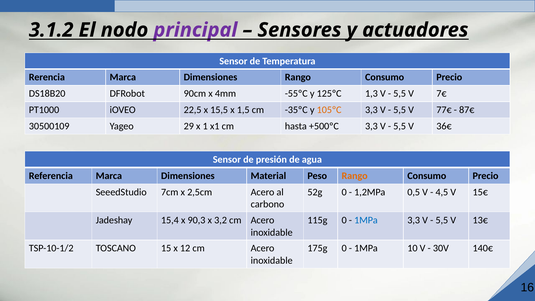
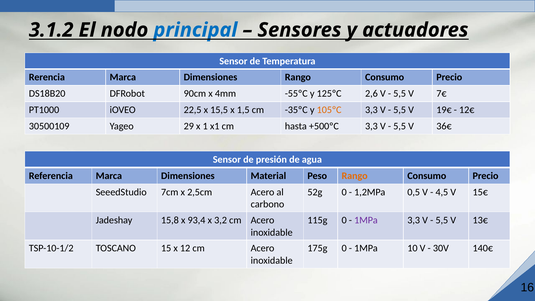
principal colour: purple -> blue
1,3: 1,3 -> 2,6
77€: 77€ -> 19€
87€: 87€ -> 12€
15,4: 15,4 -> 15,8
90,3: 90,3 -> 93,4
1MPa at (366, 220) colour: blue -> purple
